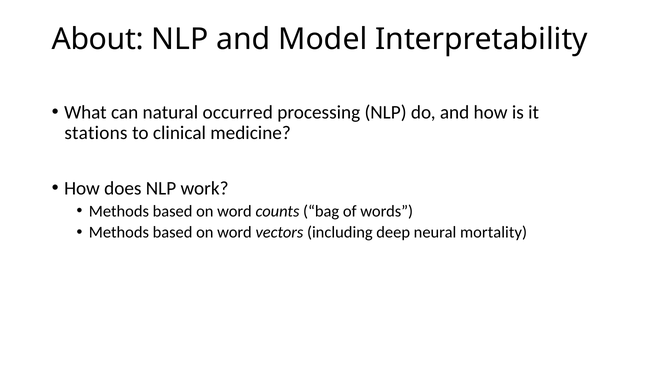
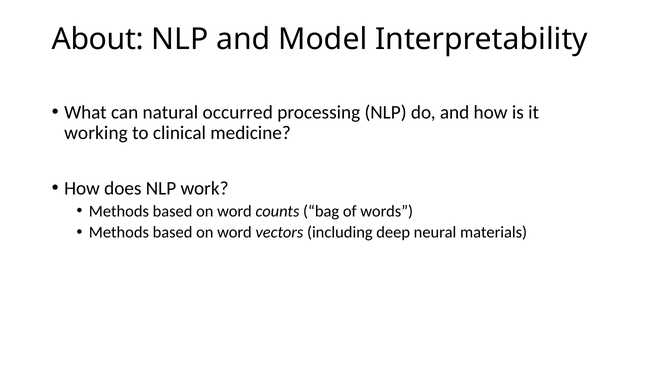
stations: stations -> working
mortality: mortality -> materials
